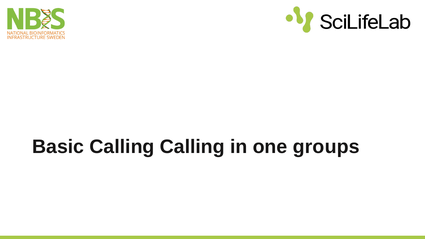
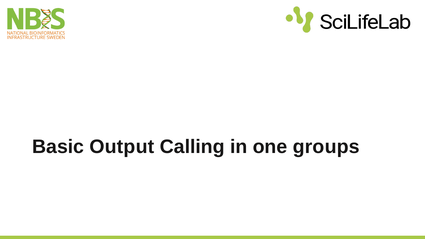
Basic Calling: Calling -> Output
